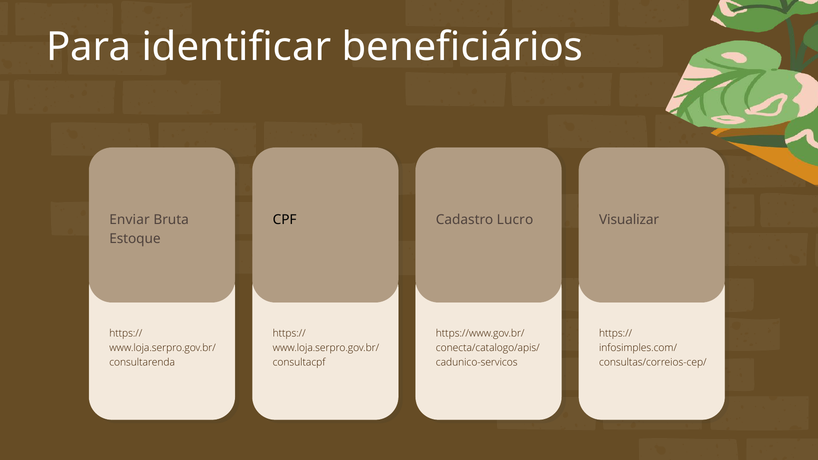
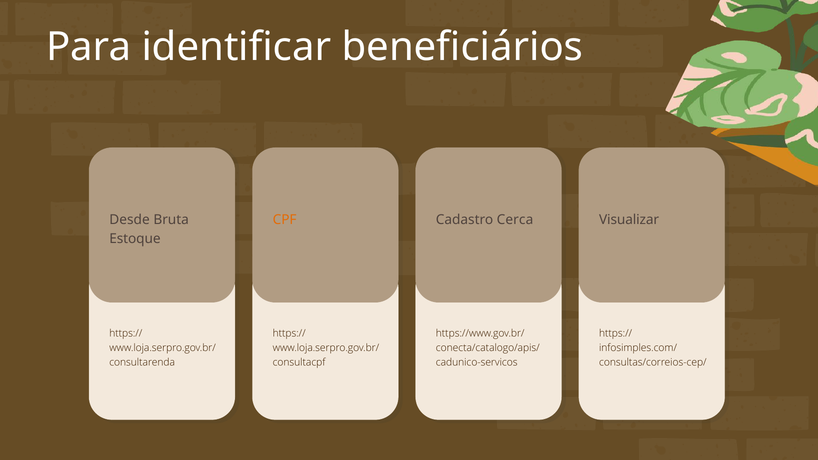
Enviar: Enviar -> Desde
CPF colour: black -> orange
Lucro: Lucro -> Cerca
